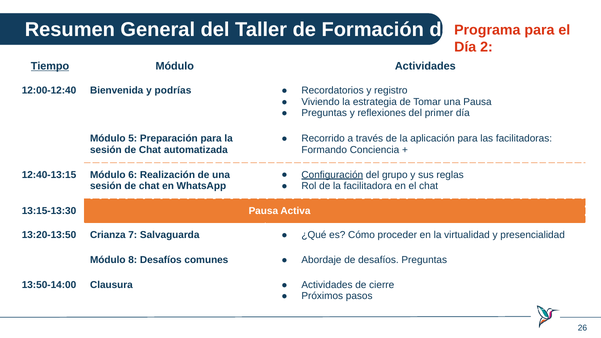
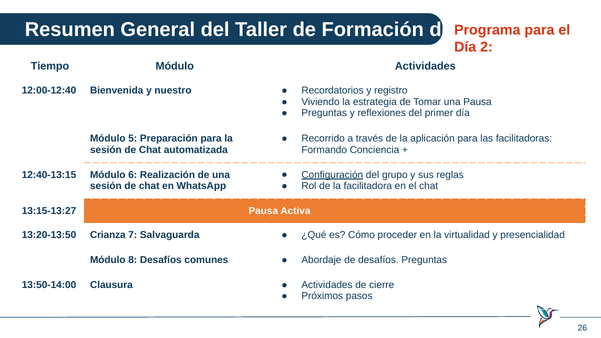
Tiempo underline: present -> none
podrías: podrías -> nuestro
13:15-13:30: 13:15-13:30 -> 13:15-13:27
